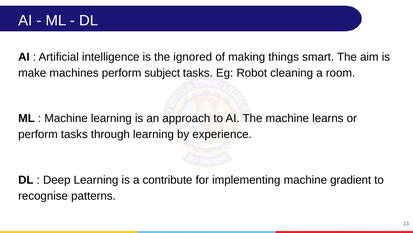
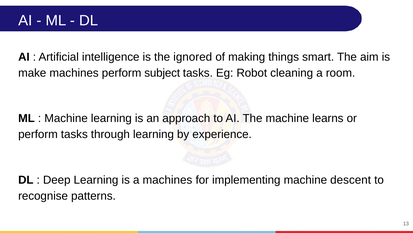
a contribute: contribute -> machines
gradient: gradient -> descent
